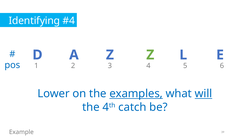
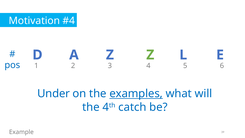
Identifying: Identifying -> Motivation
Lower: Lower -> Under
will underline: present -> none
